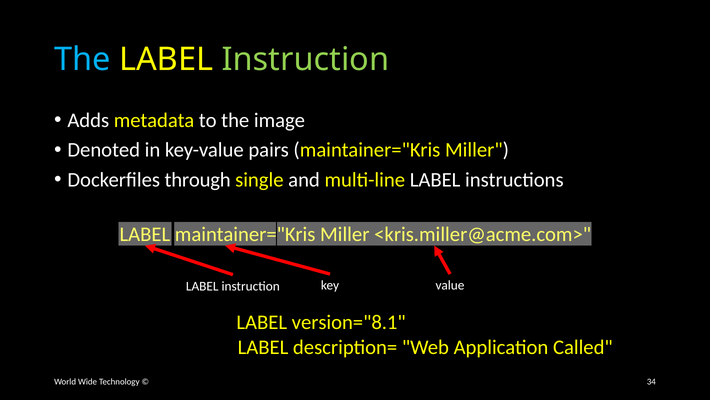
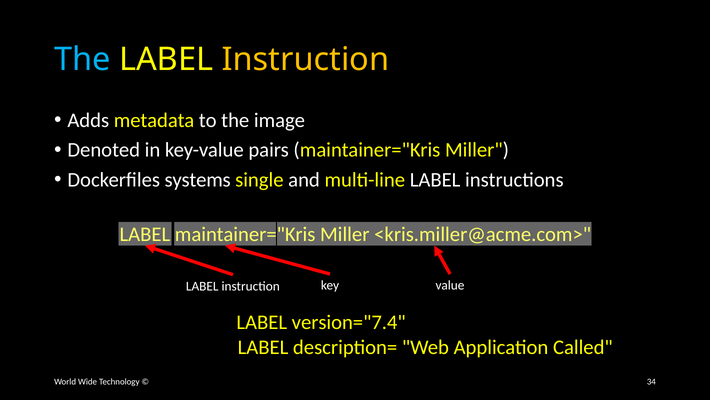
Instruction at (306, 60) colour: light green -> yellow
through: through -> systems
version="8.1: version="8.1 -> version="7.4
